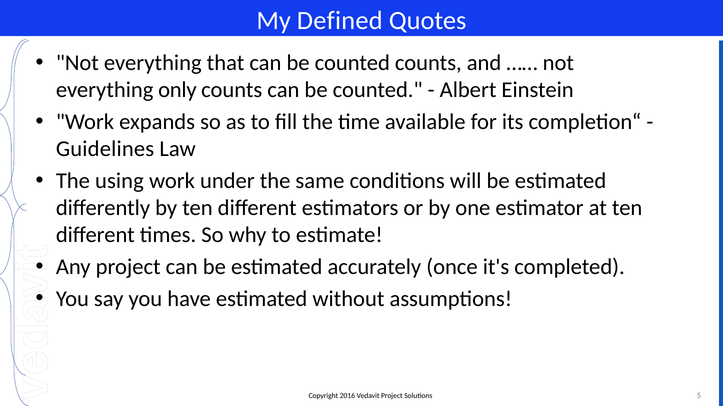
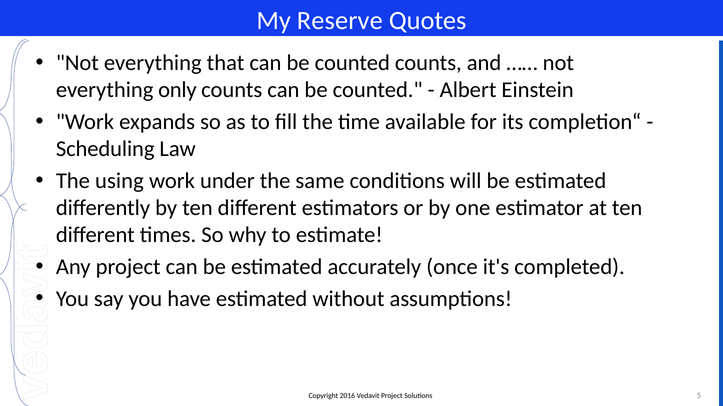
Defined: Defined -> Reserve
Guidelines: Guidelines -> Scheduling
